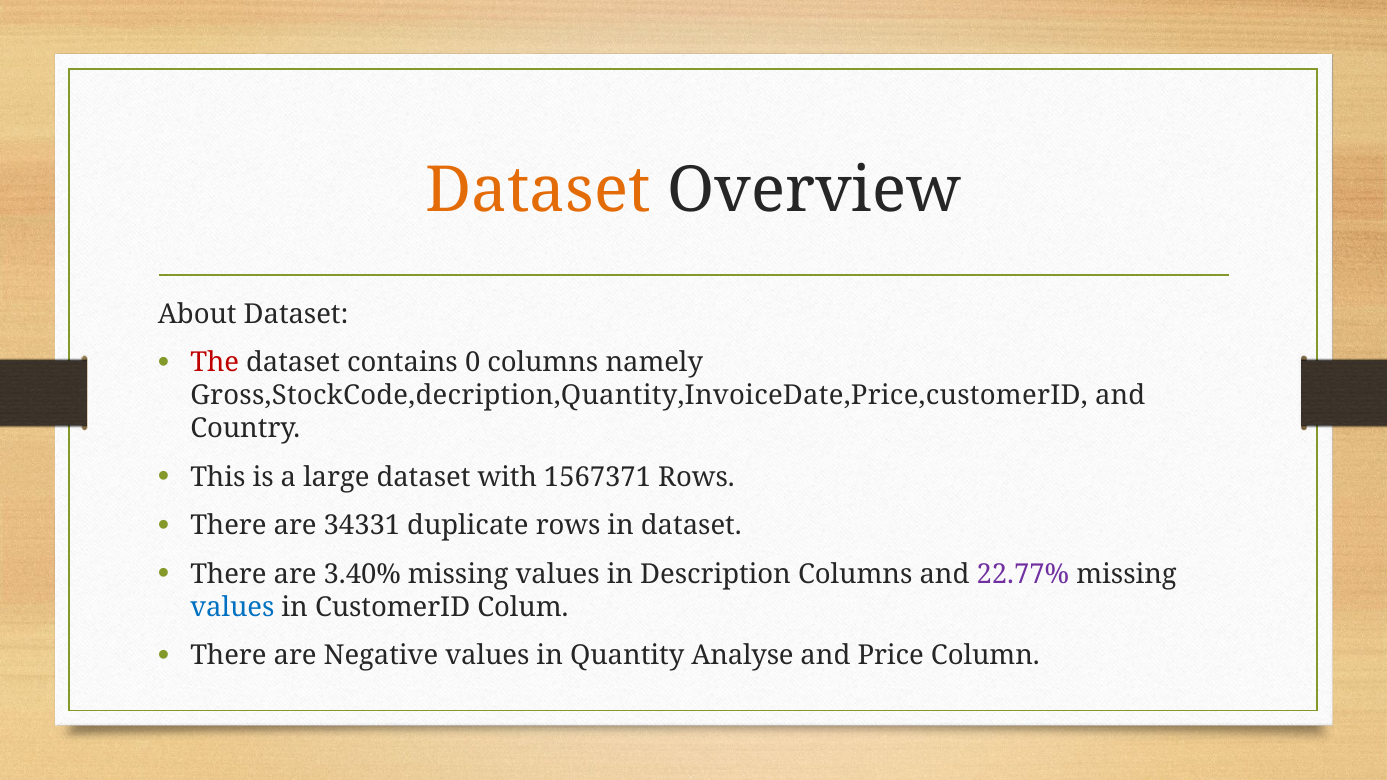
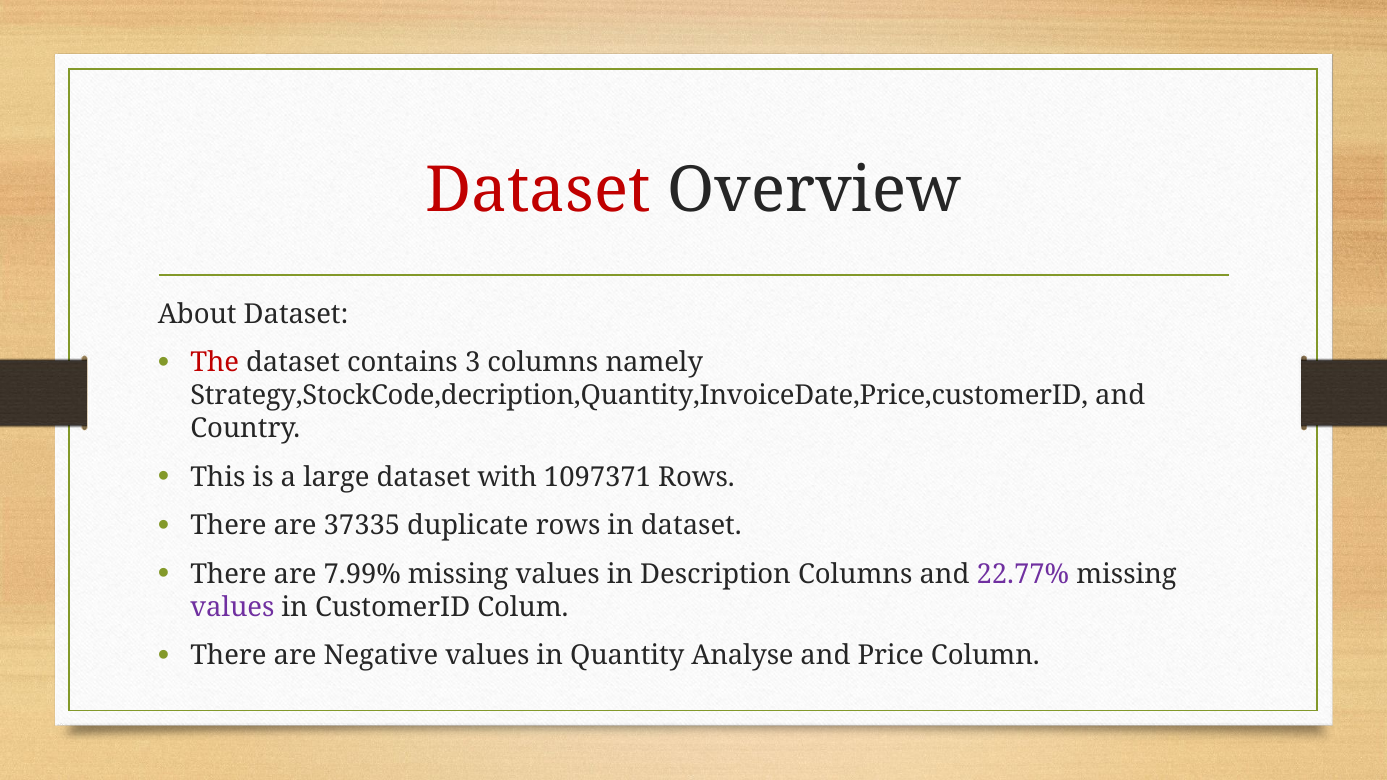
Dataset at (538, 190) colour: orange -> red
0: 0 -> 3
Gross,StockCode,decription,Quantity,InvoiceDate,Price,customerID: Gross,StockCode,decription,Quantity,InvoiceDate,Price,customerID -> Strategy,StockCode,decription,Quantity,InvoiceDate,Price,customerID
1567371: 1567371 -> 1097371
34331: 34331 -> 37335
3.40%: 3.40% -> 7.99%
values at (232, 607) colour: blue -> purple
